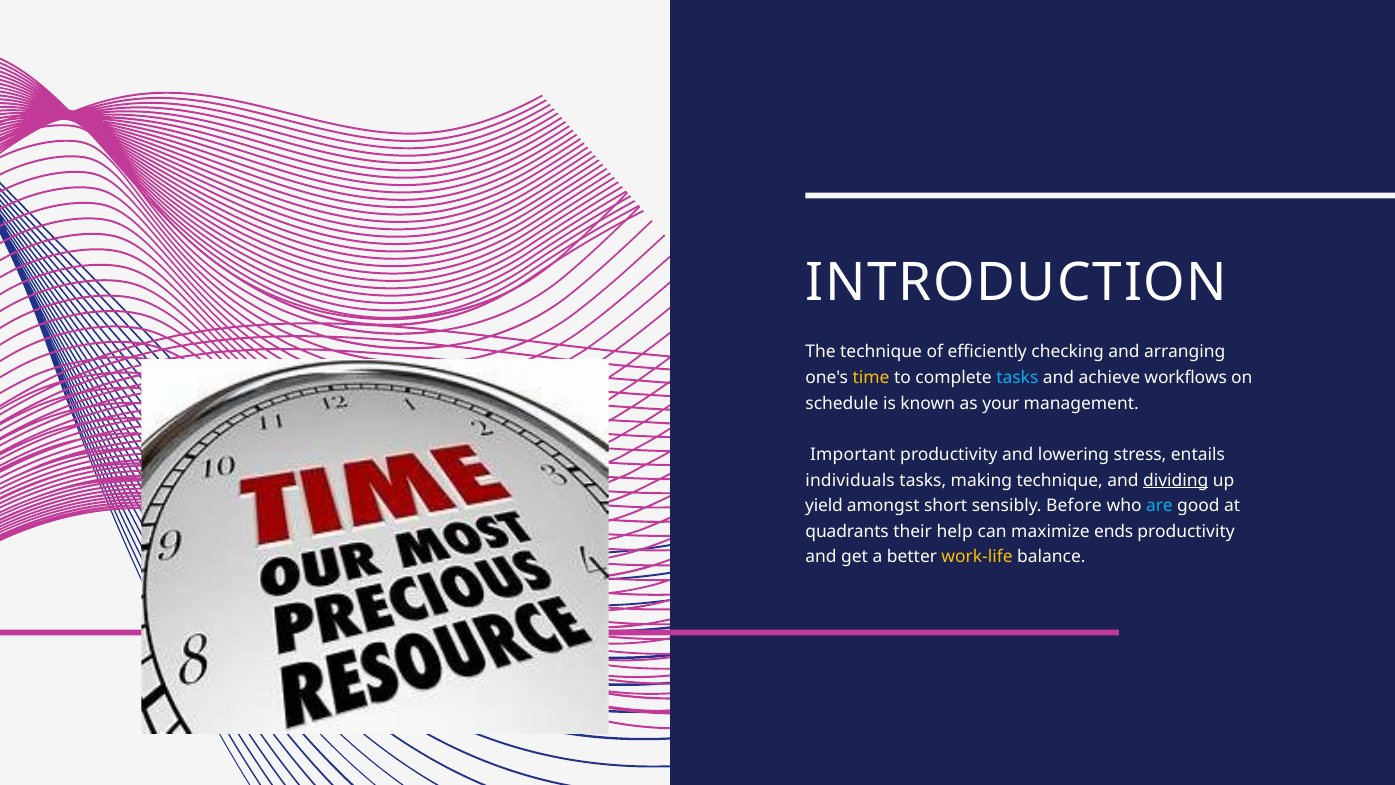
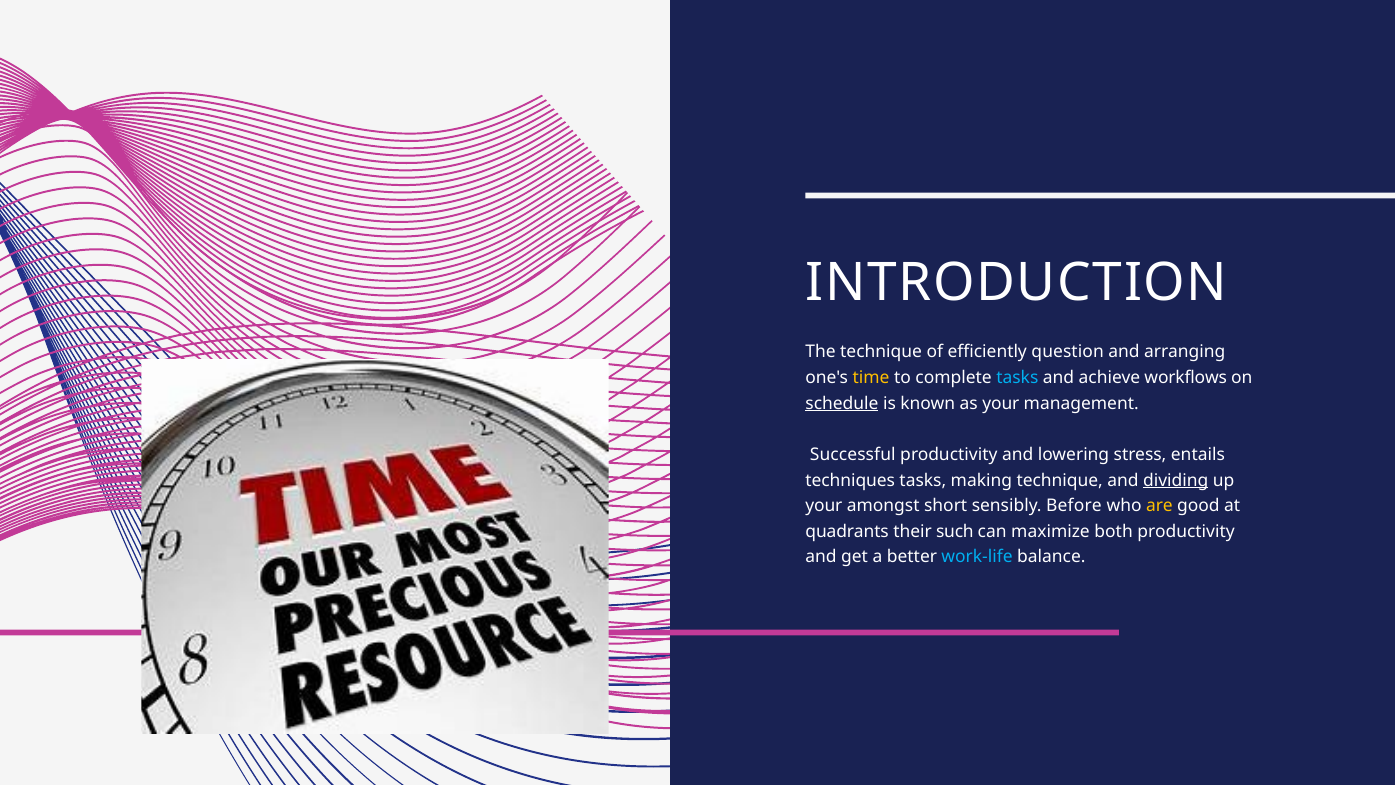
checking: checking -> question
schedule underline: none -> present
Important: Important -> Successful
individuals: individuals -> techniques
yield at (824, 506): yield -> your
are colour: light blue -> yellow
help: help -> such
ends: ends -> both
work-life colour: yellow -> light blue
